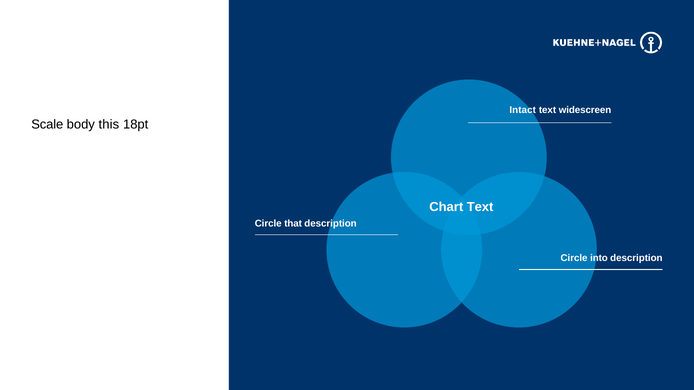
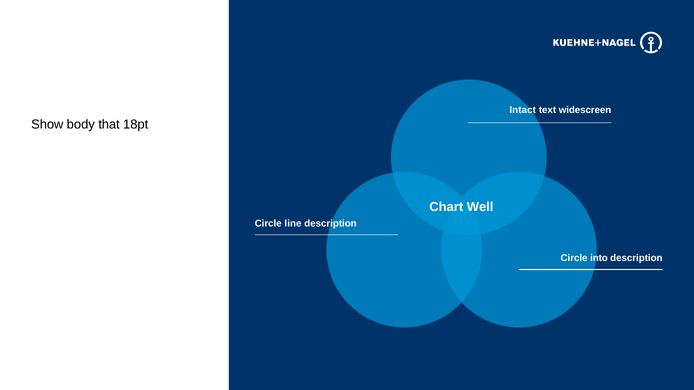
Scale: Scale -> Show
this: this -> that
Chart Text: Text -> Well
that: that -> line
